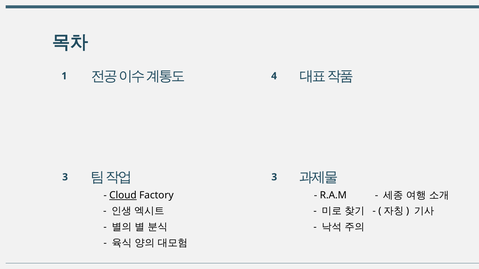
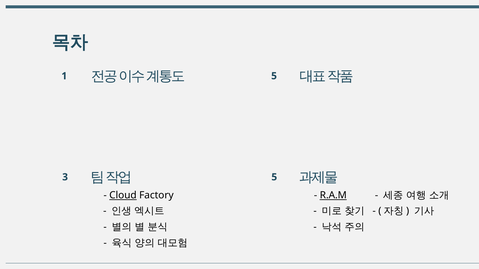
4 at (274, 76): 4 -> 5
3 at (274, 177): 3 -> 5
R.A.M underline: none -> present
